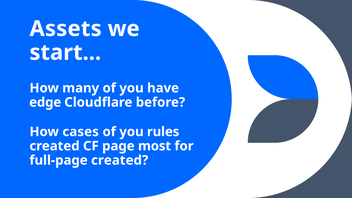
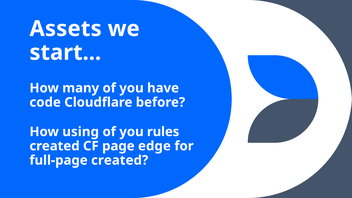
edge: edge -> code
cases: cases -> using
most: most -> edge
